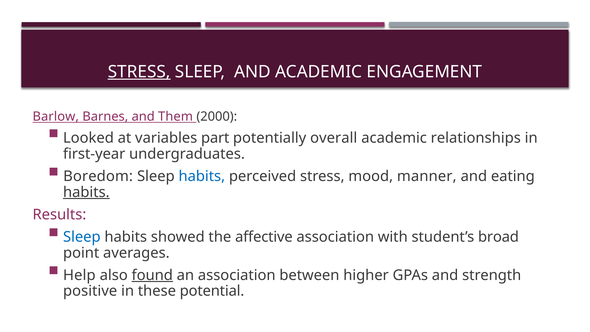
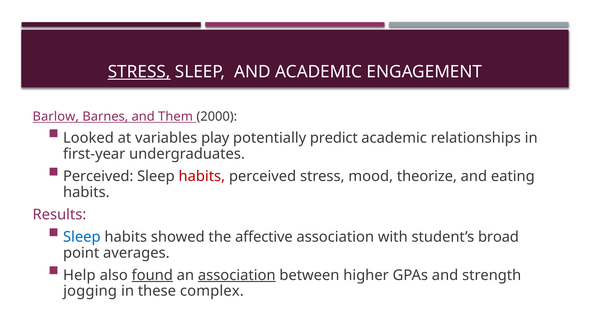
part: part -> play
overall: overall -> predict
Boredom at (98, 176): Boredom -> Perceived
habits at (202, 176) colour: blue -> red
manner: manner -> theorize
habits at (86, 192) underline: present -> none
association at (237, 275) underline: none -> present
positive: positive -> jogging
potential: potential -> complex
